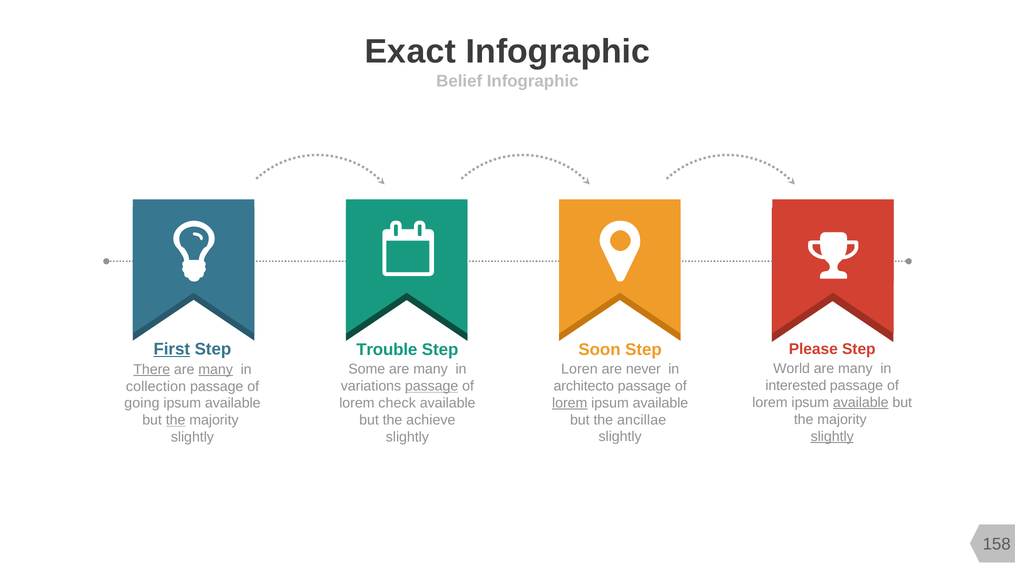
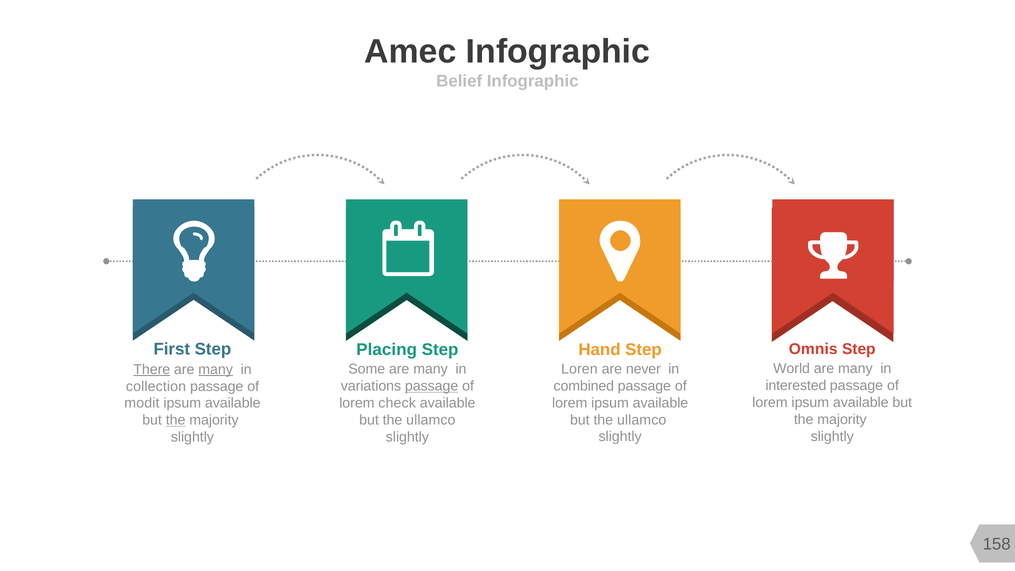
Exact: Exact -> Amec
First underline: present -> none
Trouble: Trouble -> Placing
Soon: Soon -> Hand
Please: Please -> Omnis
architecto: architecto -> combined
available at (861, 403) underline: present -> none
lorem at (570, 403) underline: present -> none
going: going -> modit
ancillae at (642, 420): ancillae -> ullamco
achieve at (431, 420): achieve -> ullamco
slightly at (832, 436) underline: present -> none
